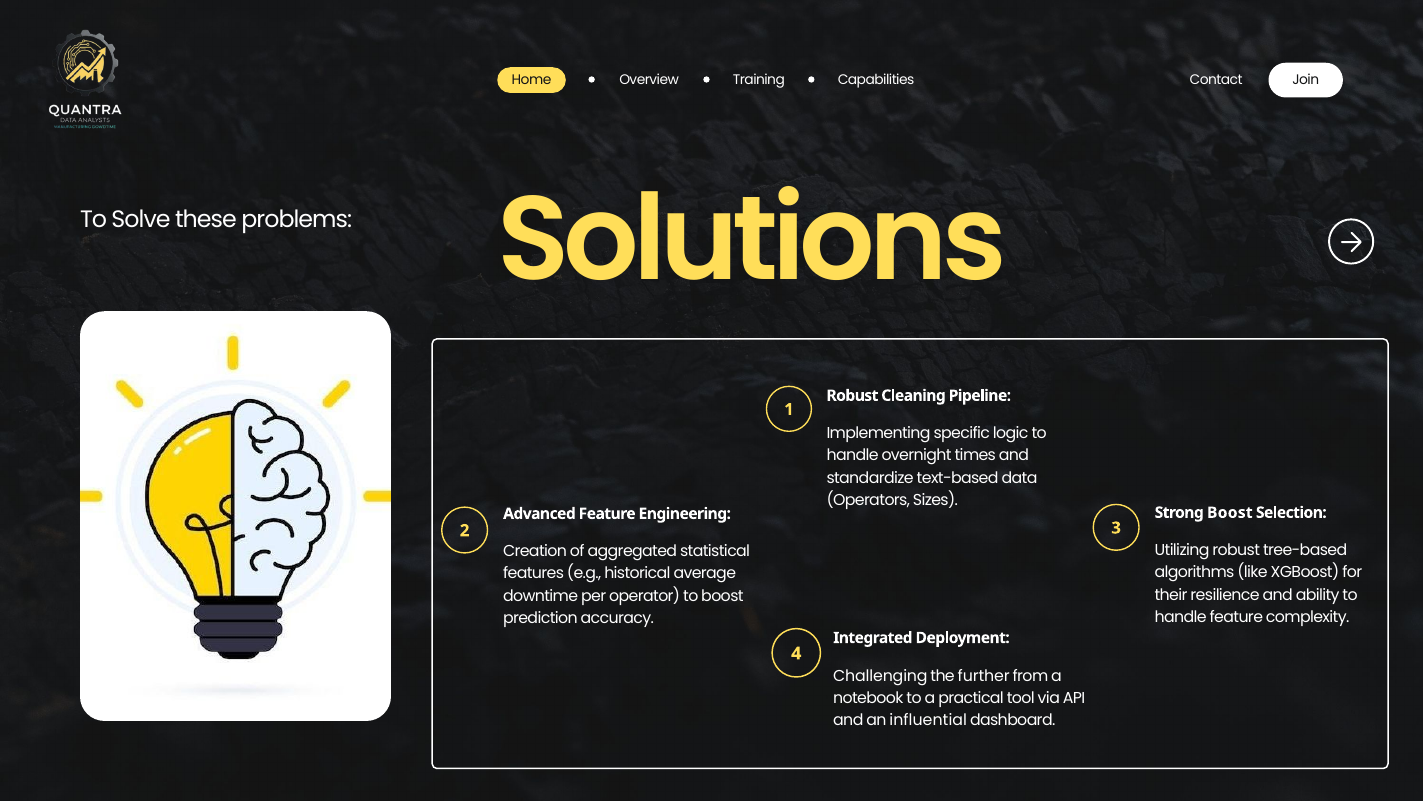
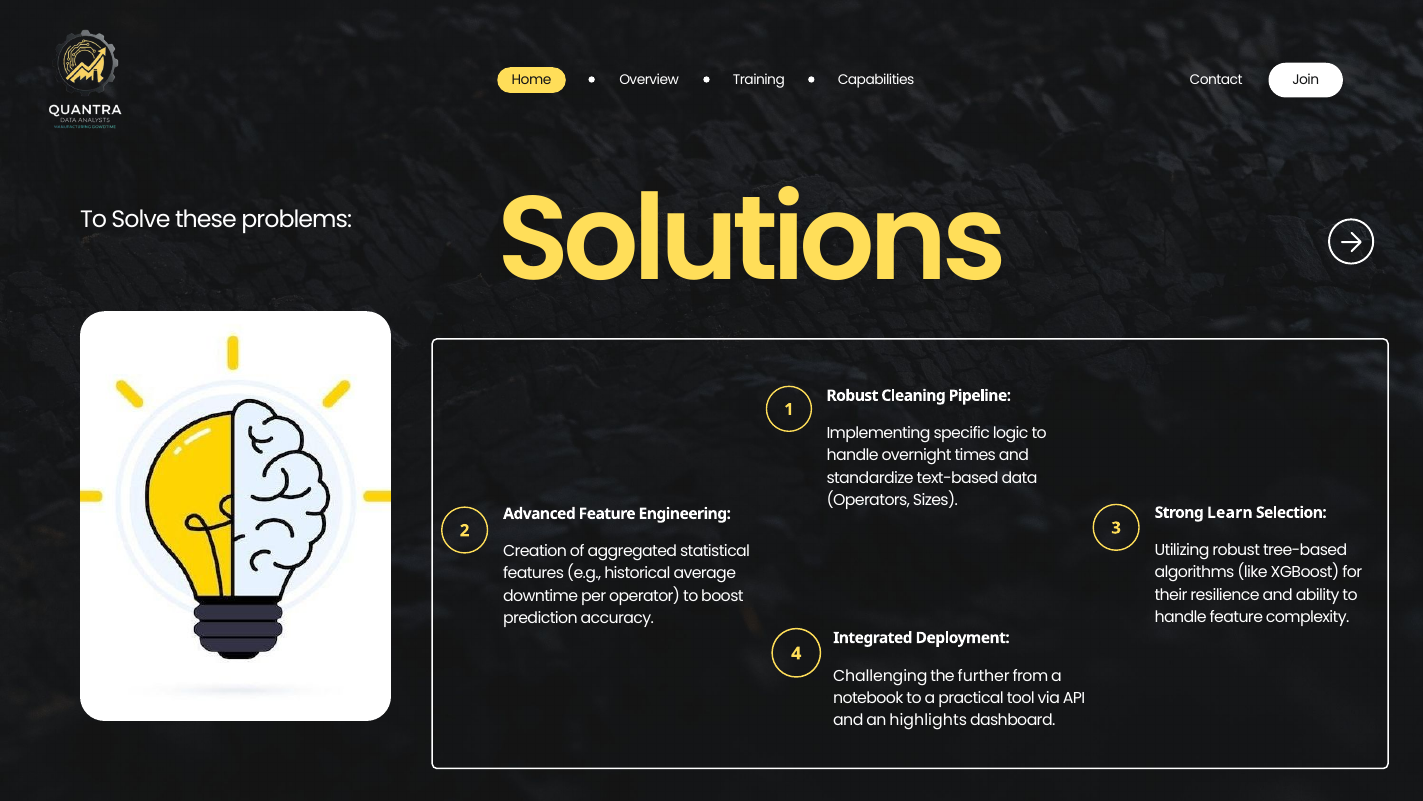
Strong Boost: Boost -> Learn
influential: influential -> highlights
